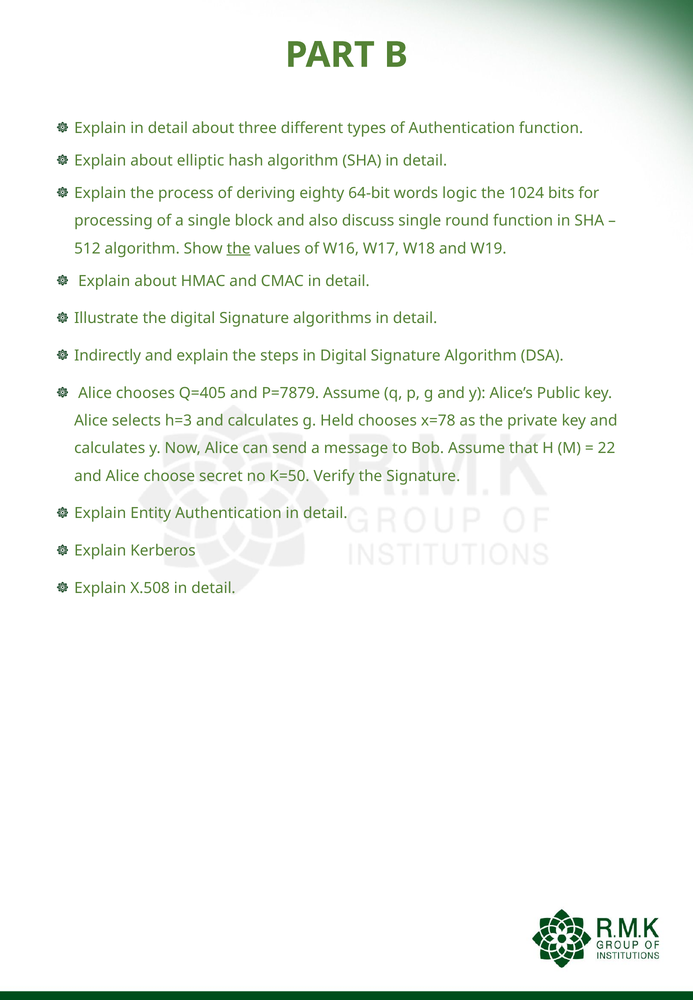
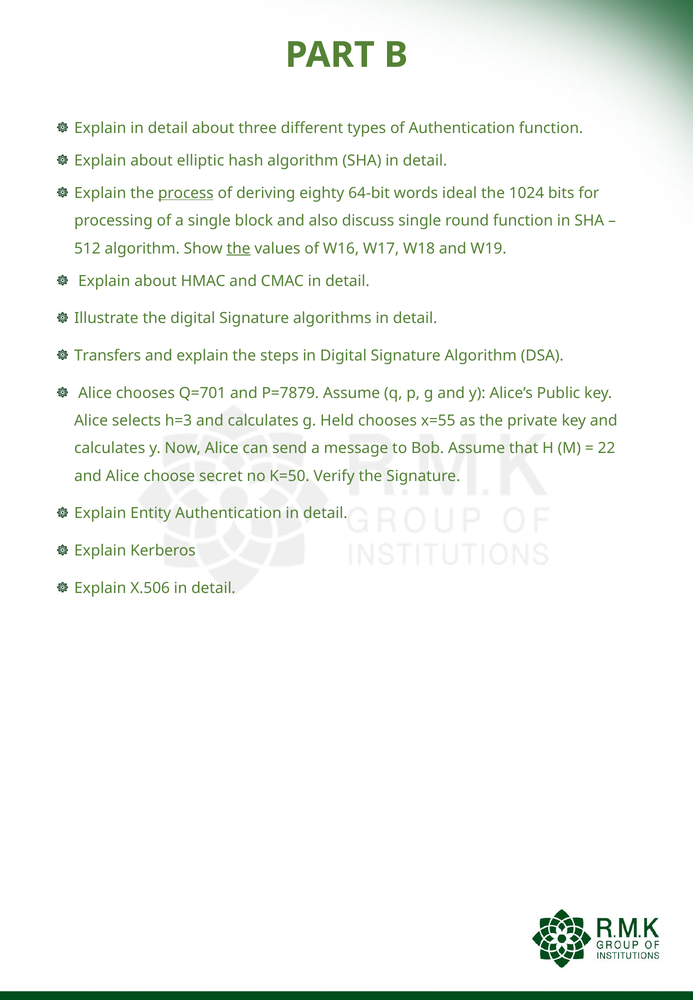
process underline: none -> present
logic: logic -> ideal
Indirectly: Indirectly -> Transfers
Q=405: Q=405 -> Q=701
x=78: x=78 -> x=55
X.508: X.508 -> X.506
